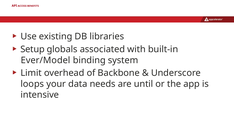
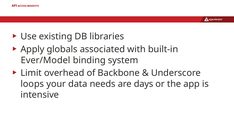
Setup: Setup -> Apply
until: until -> days
